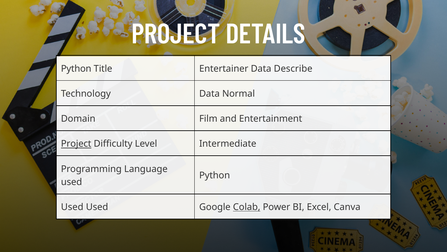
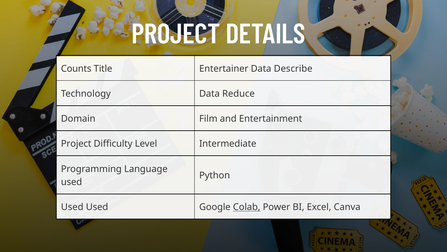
Python at (76, 69): Python -> Counts
Normal: Normal -> Reduce
Project at (76, 144) underline: present -> none
